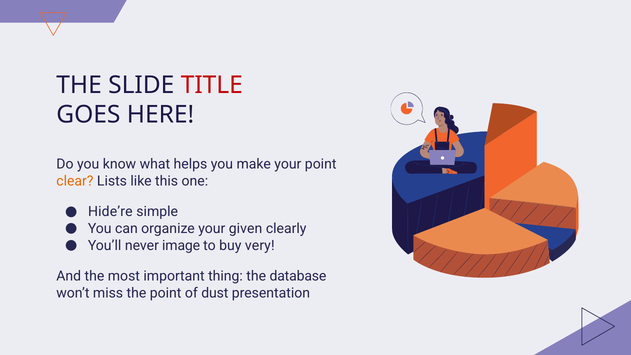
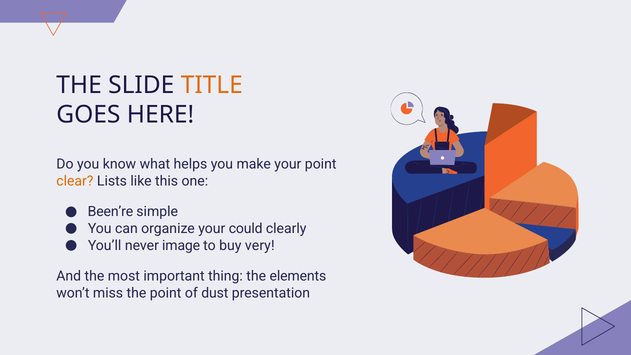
TITLE colour: red -> orange
Hide’re: Hide’re -> Been’re
given: given -> could
database: database -> elements
